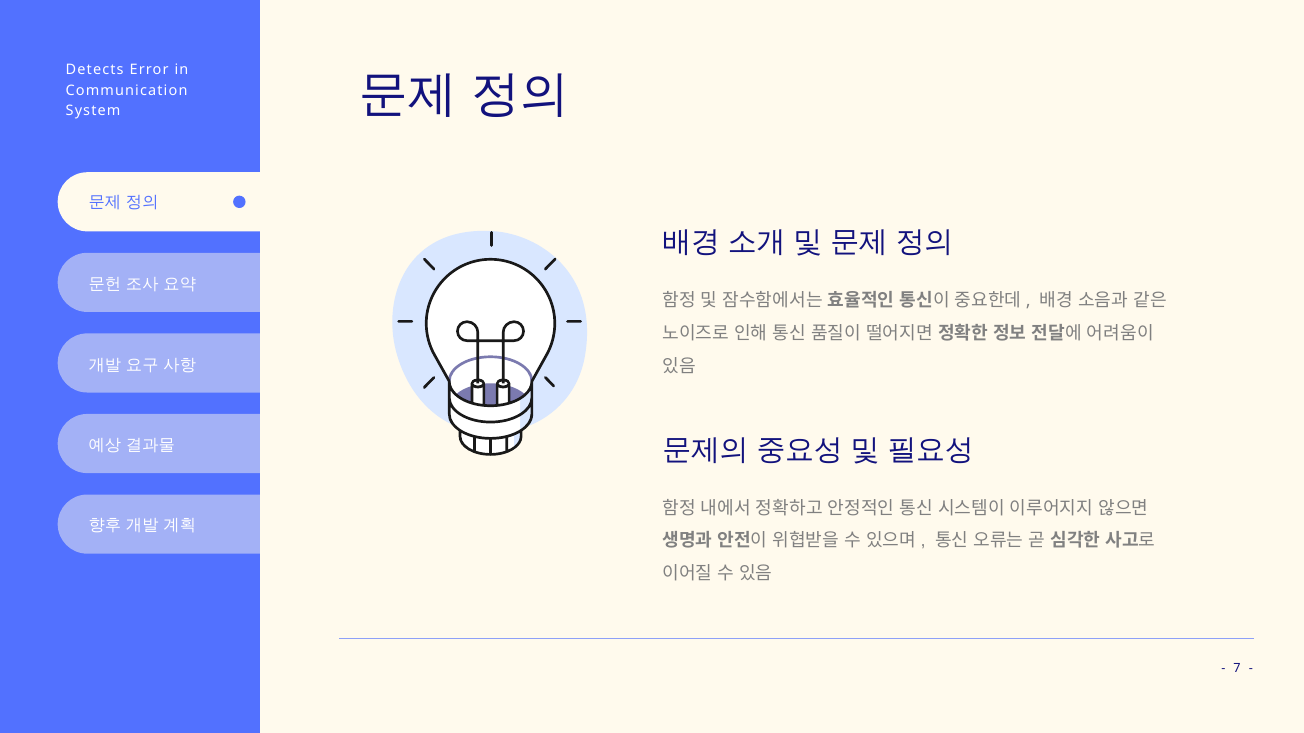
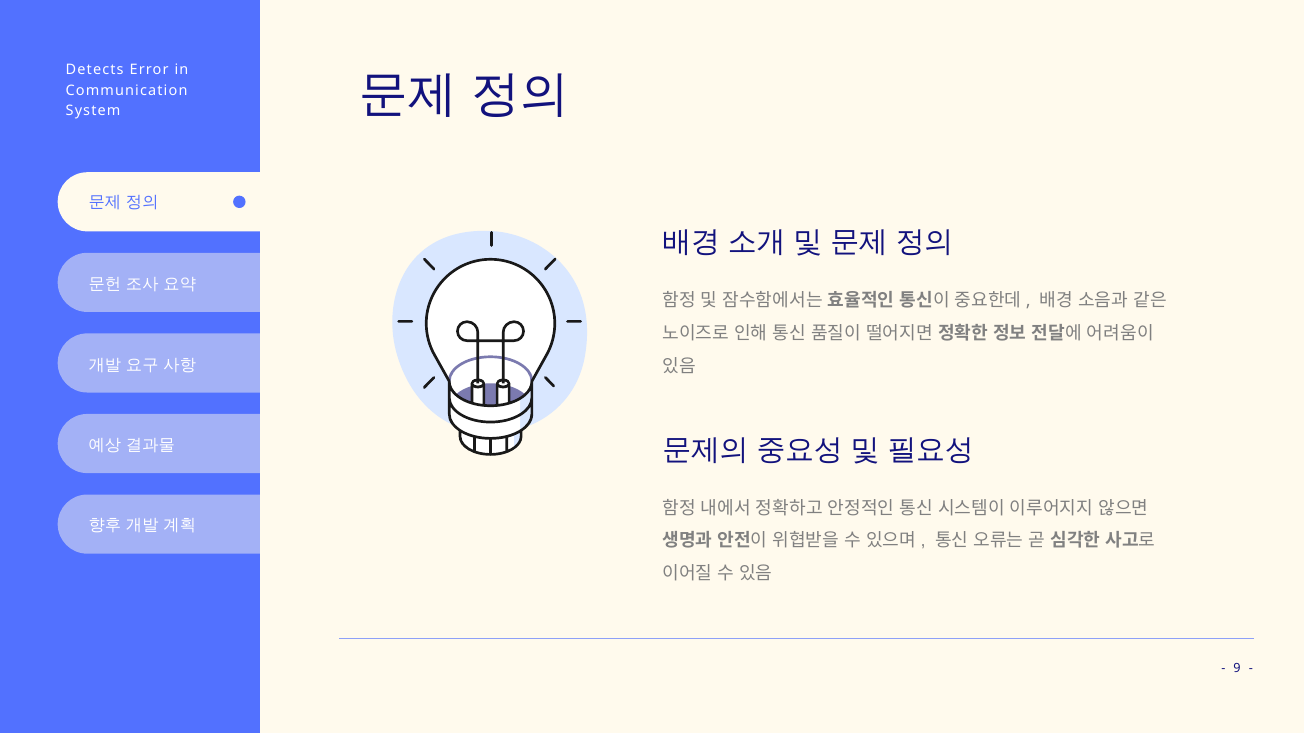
7: 7 -> 9
